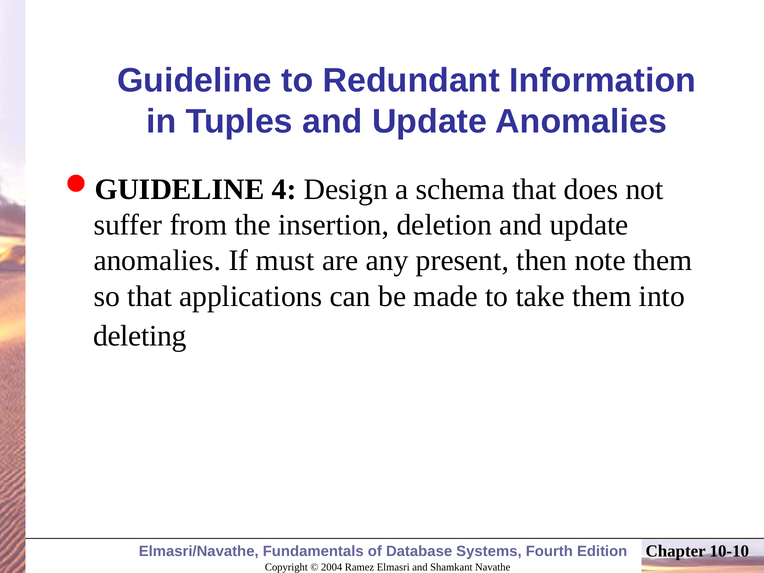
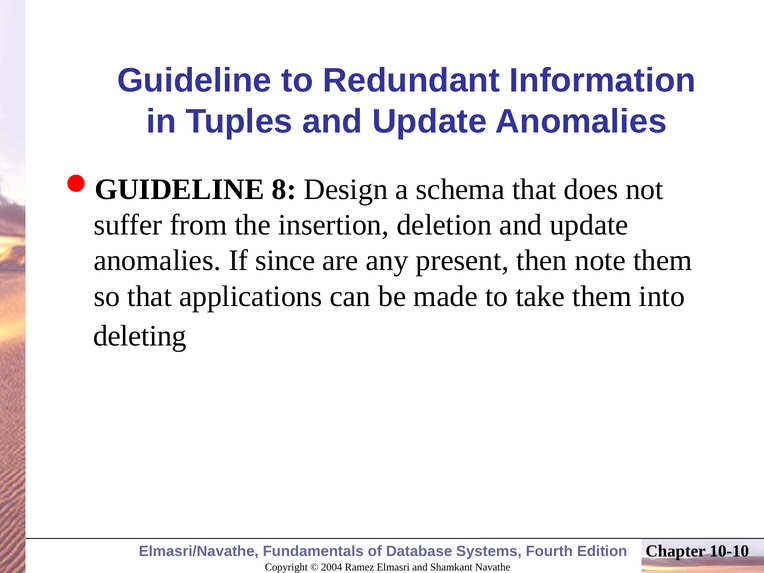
4: 4 -> 8
must: must -> since
